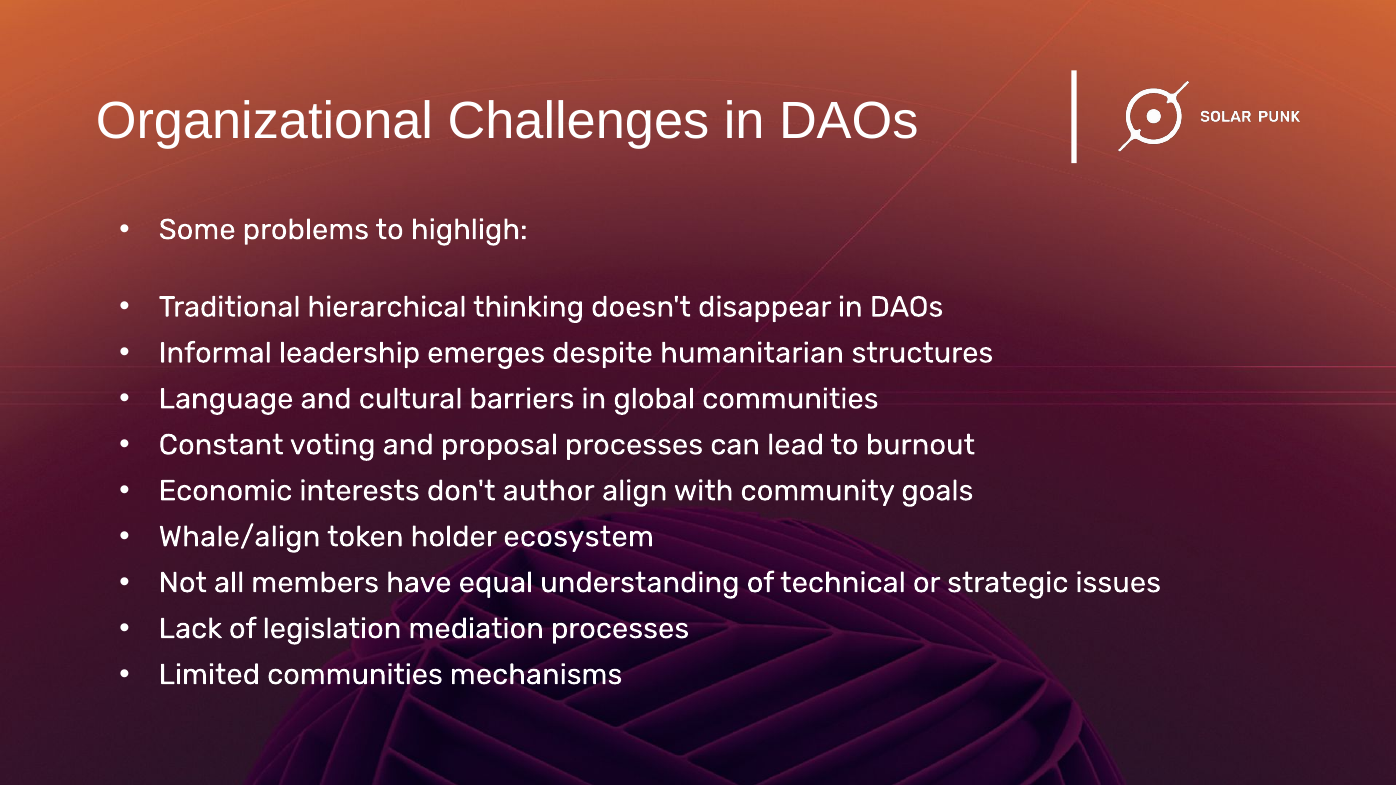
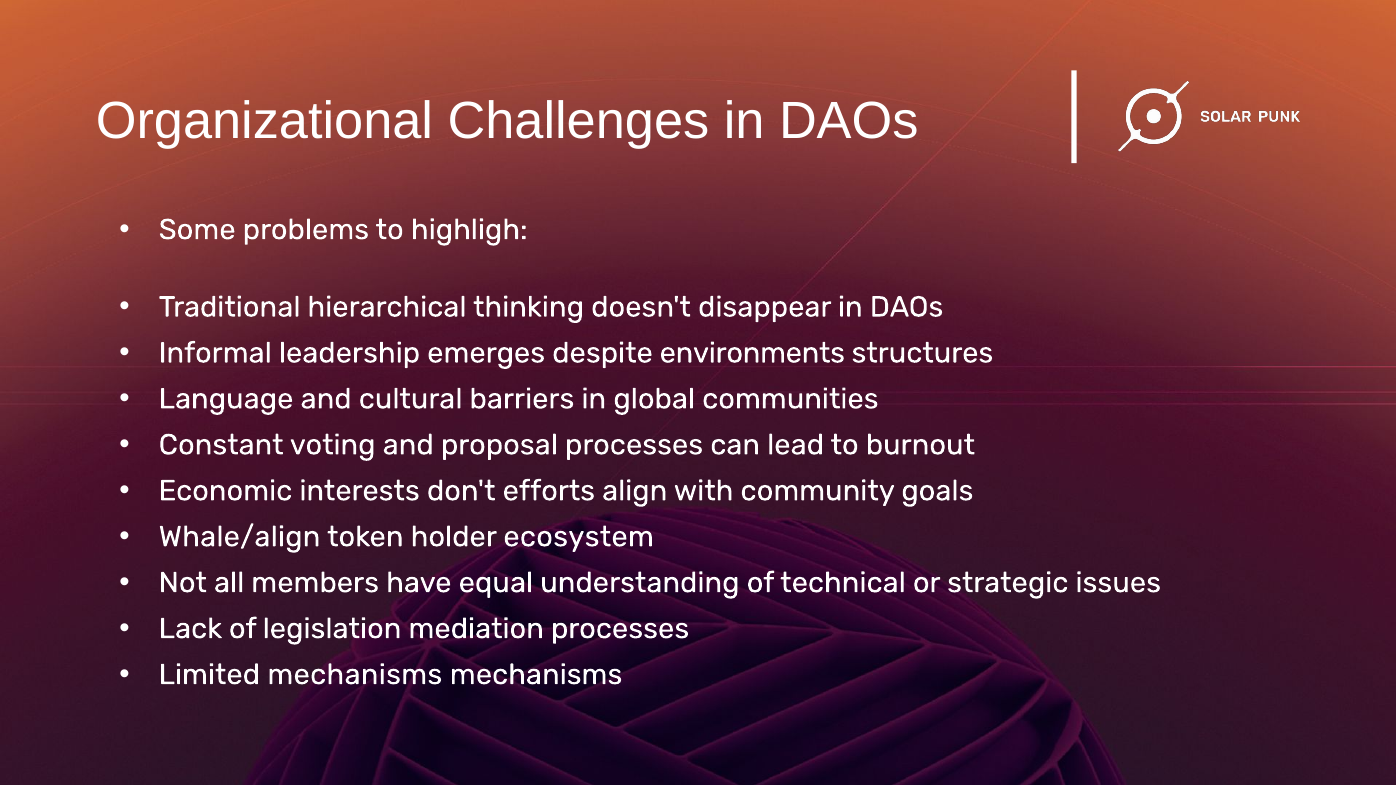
humanitarian: humanitarian -> environments
author: author -> efforts
Limited communities: communities -> mechanisms
